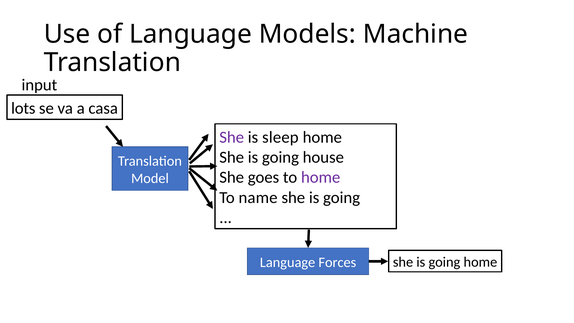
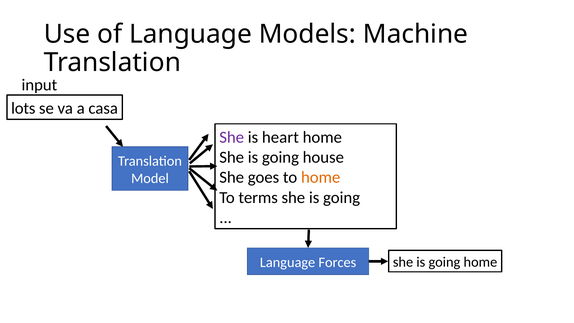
sleep: sleep -> heart
home at (321, 177) colour: purple -> orange
name: name -> terms
